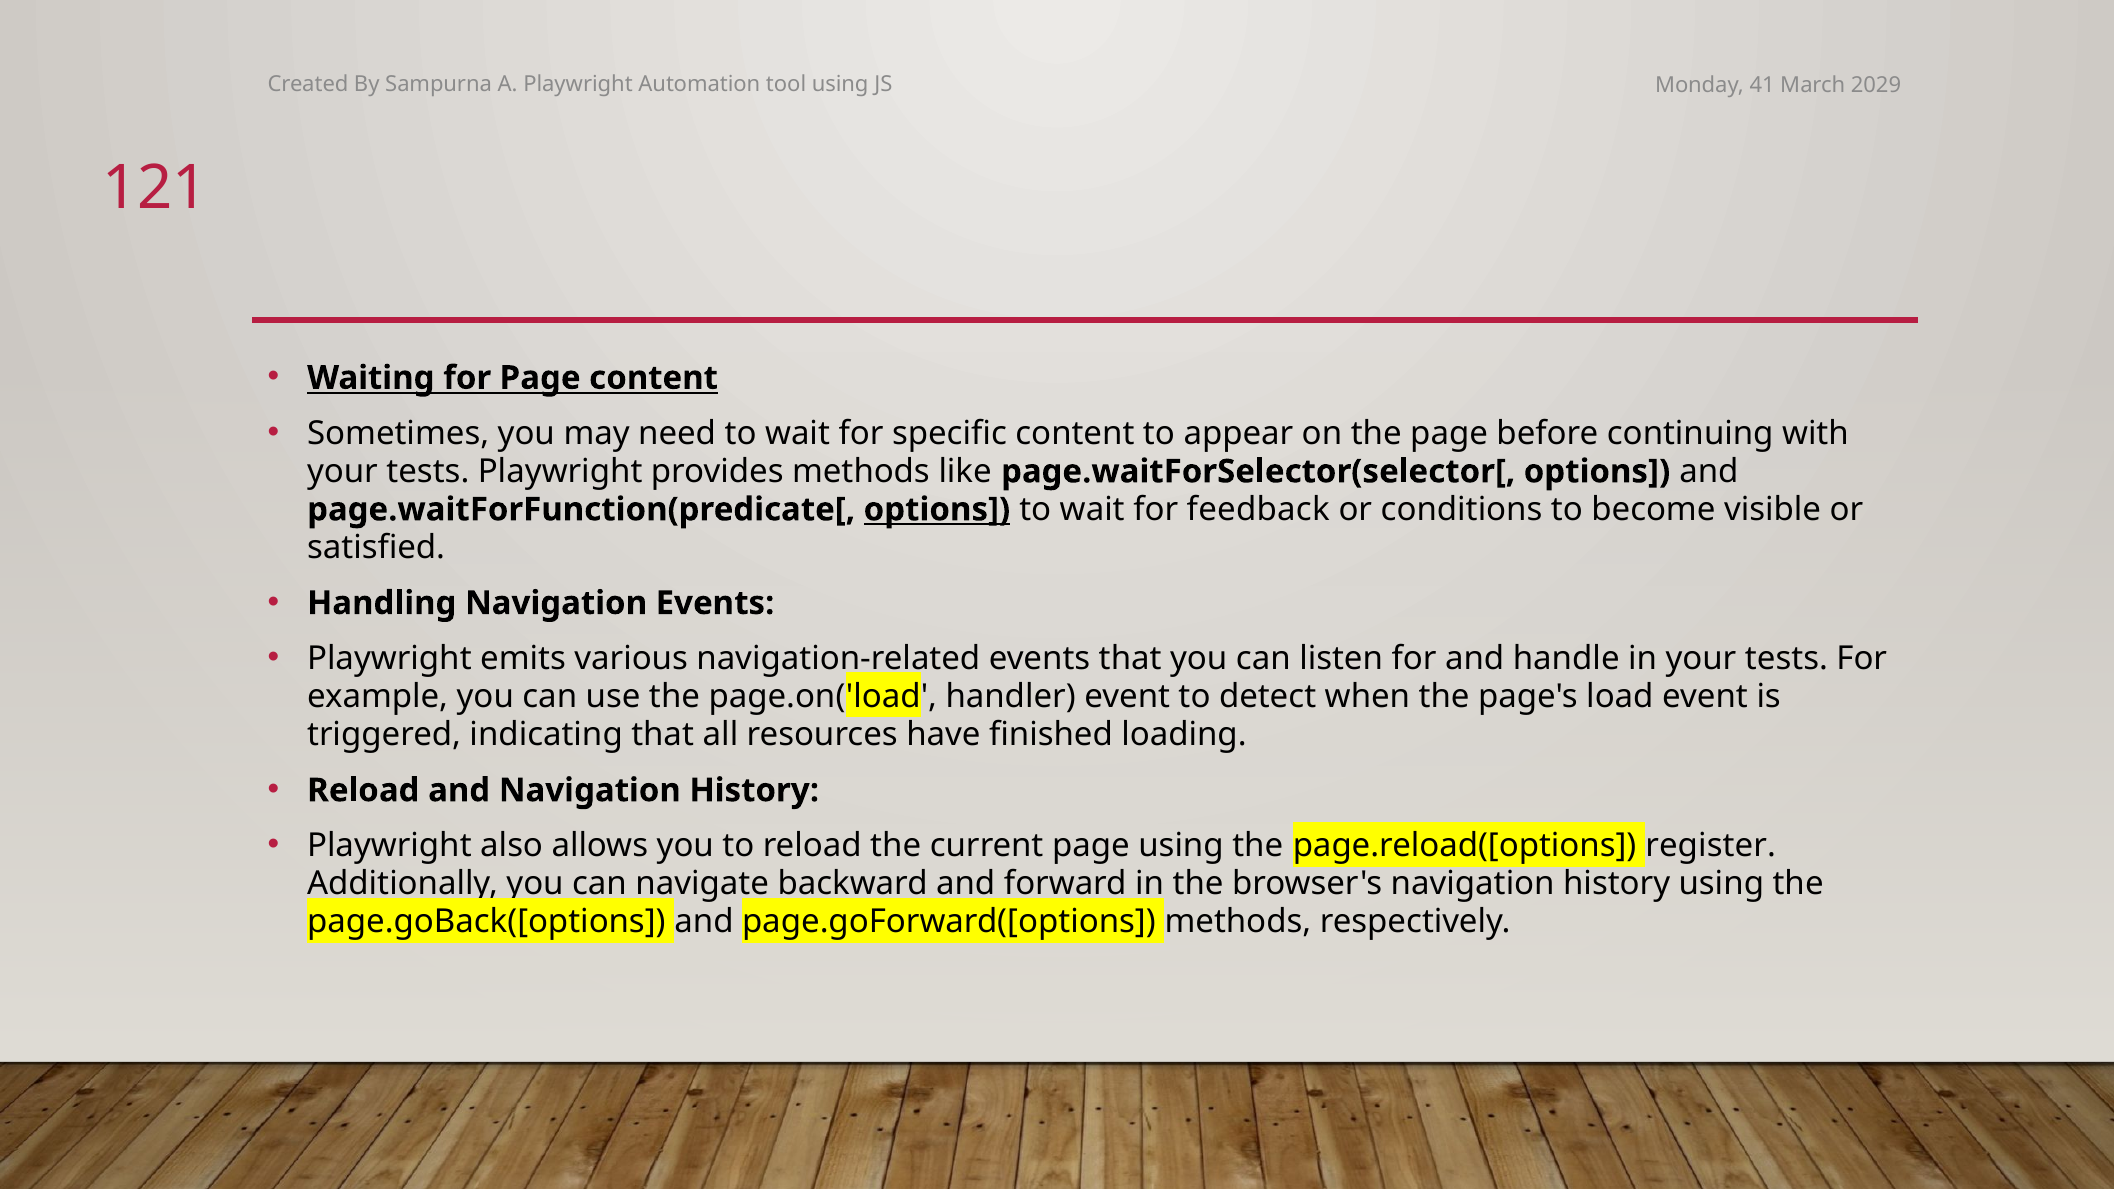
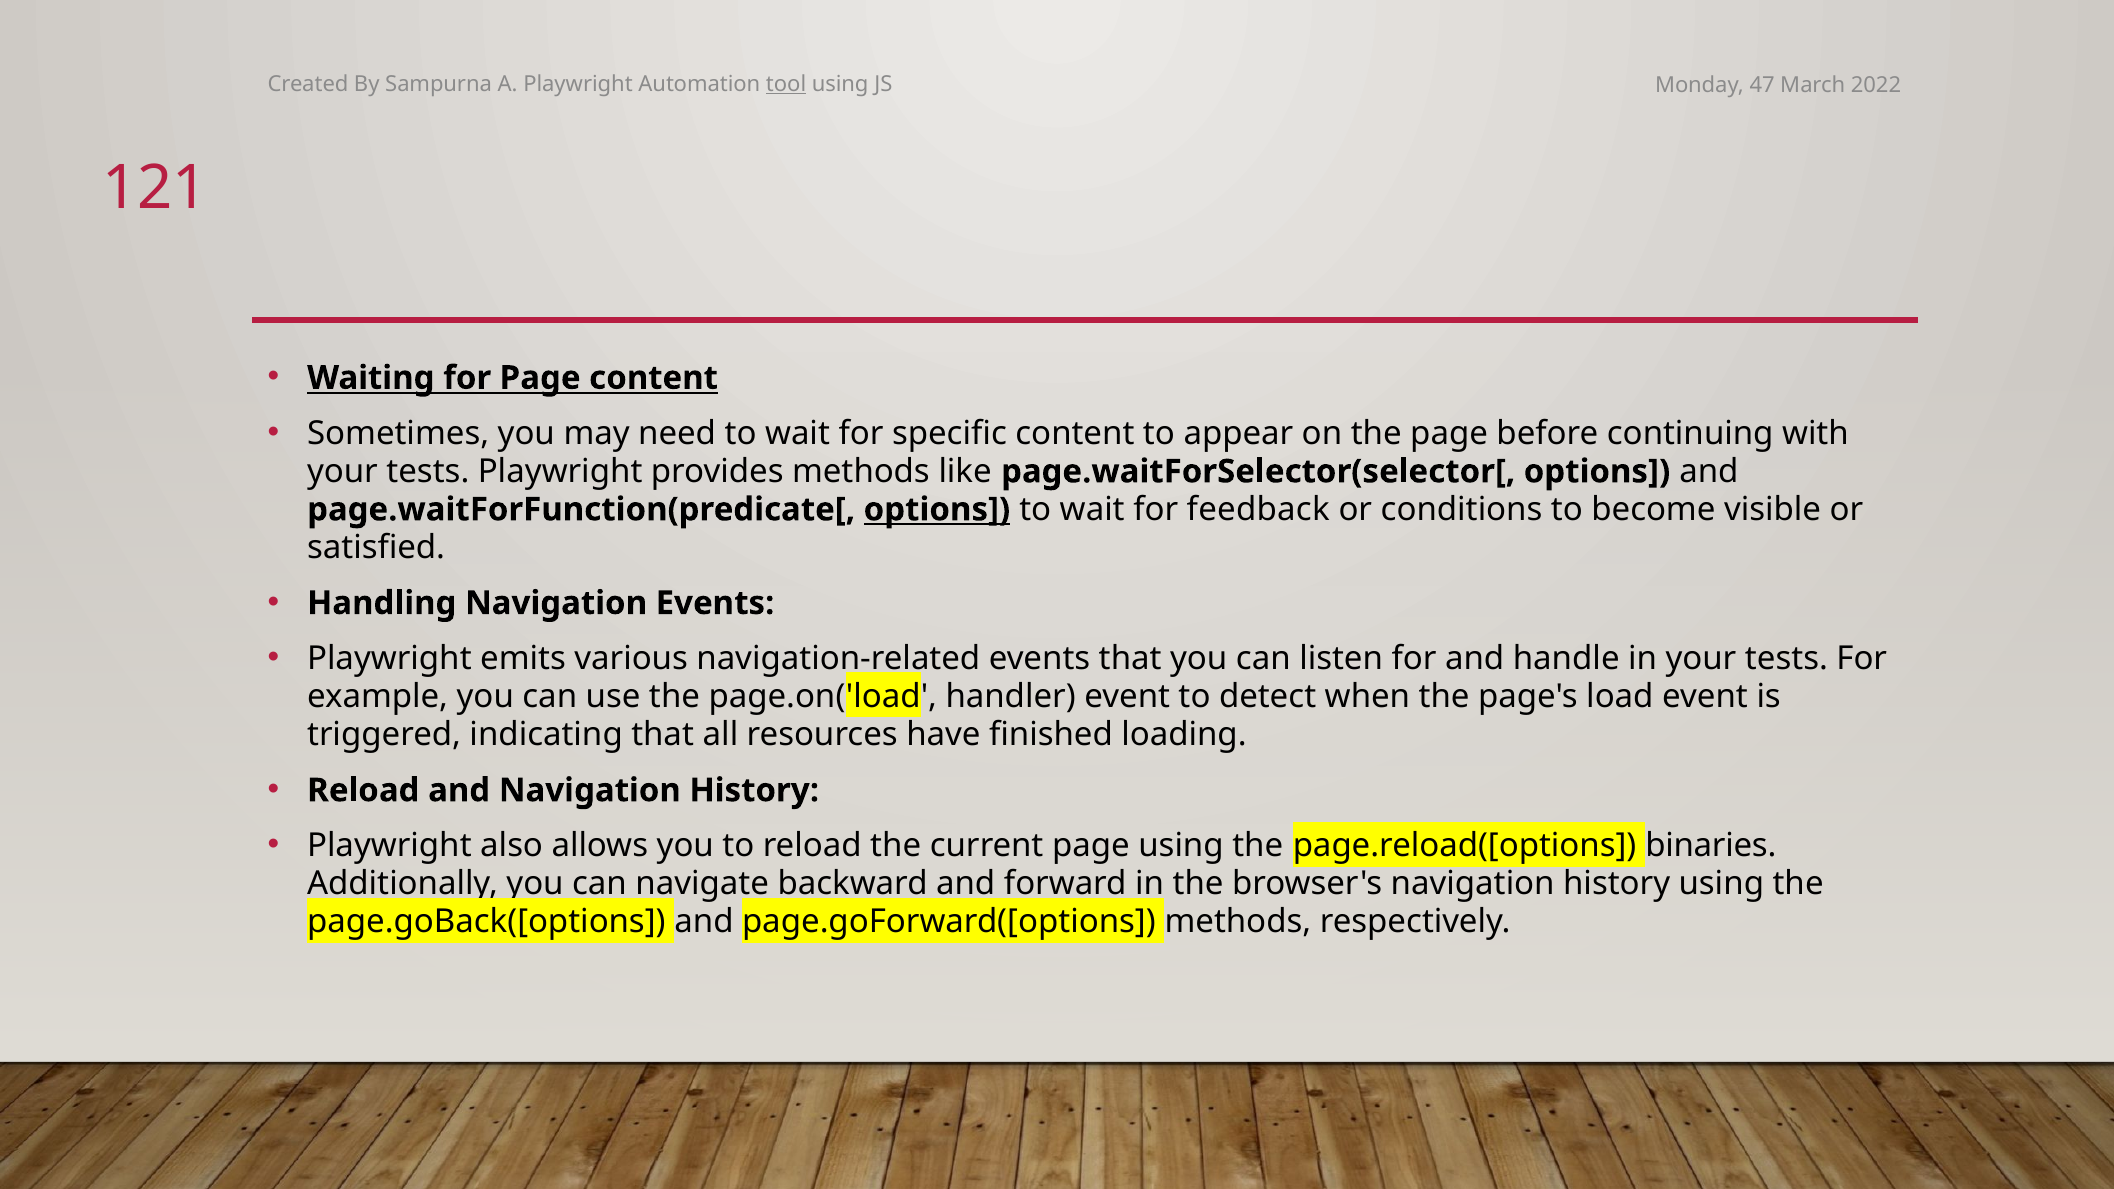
tool underline: none -> present
41: 41 -> 47
2029: 2029 -> 2022
register: register -> binaries
